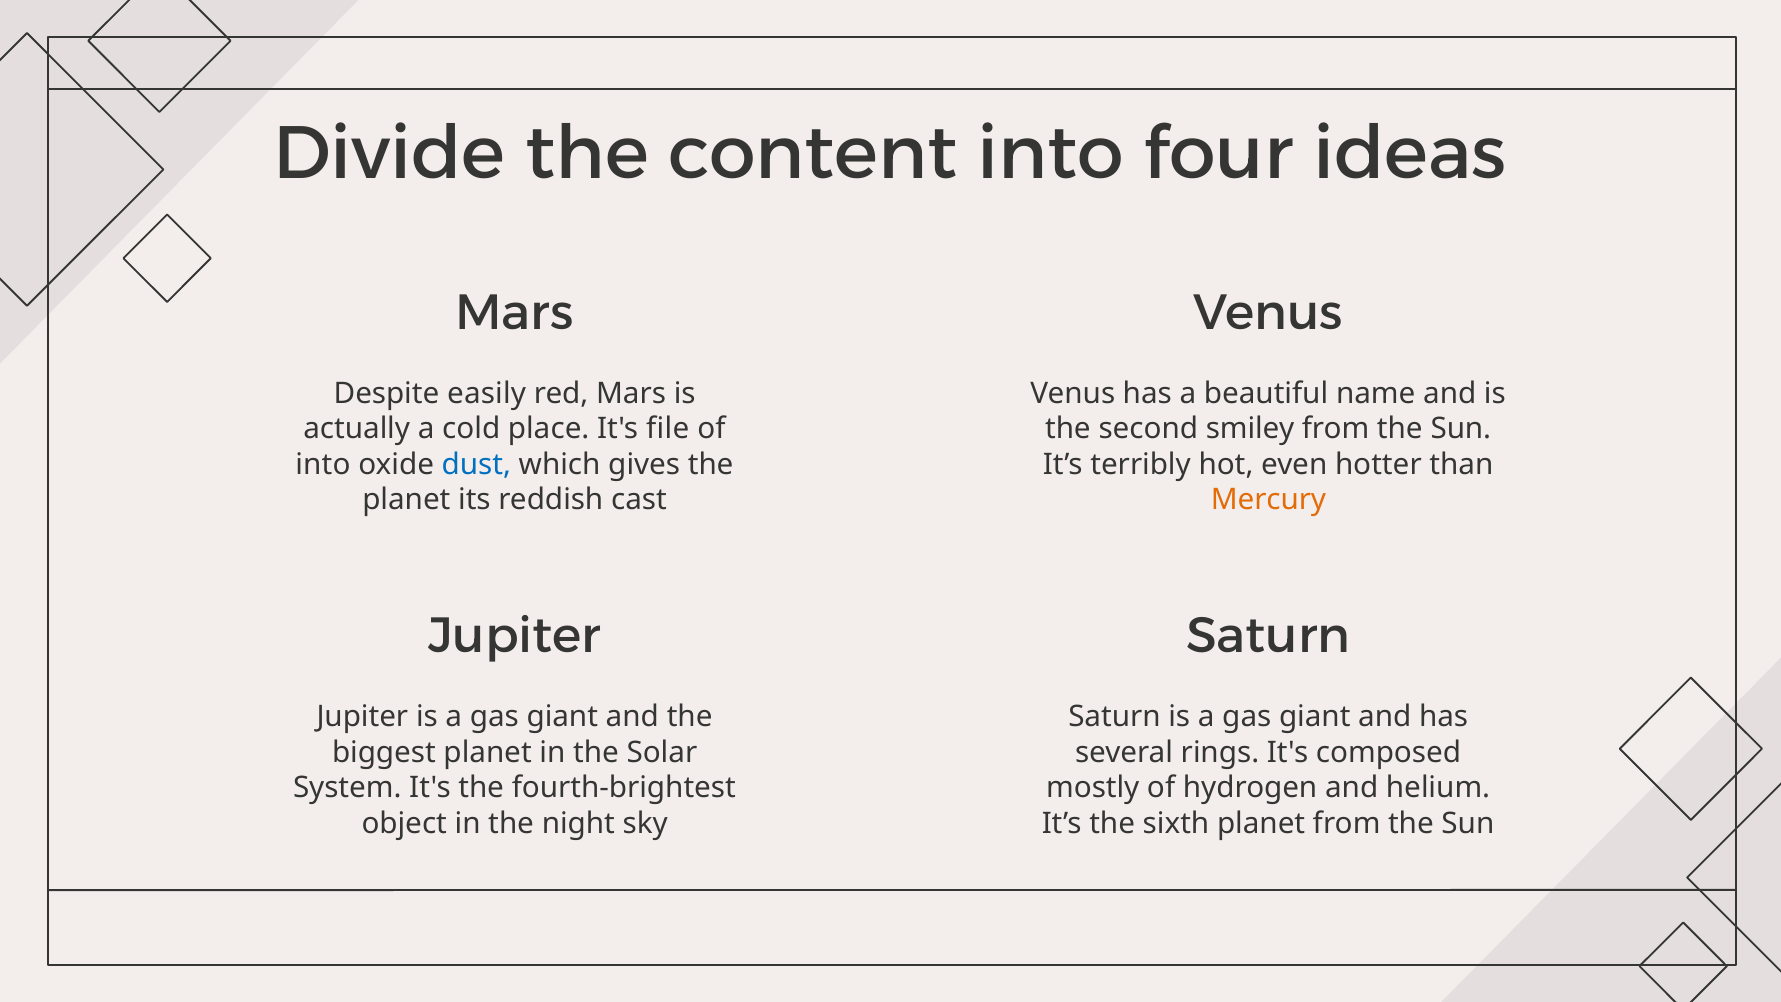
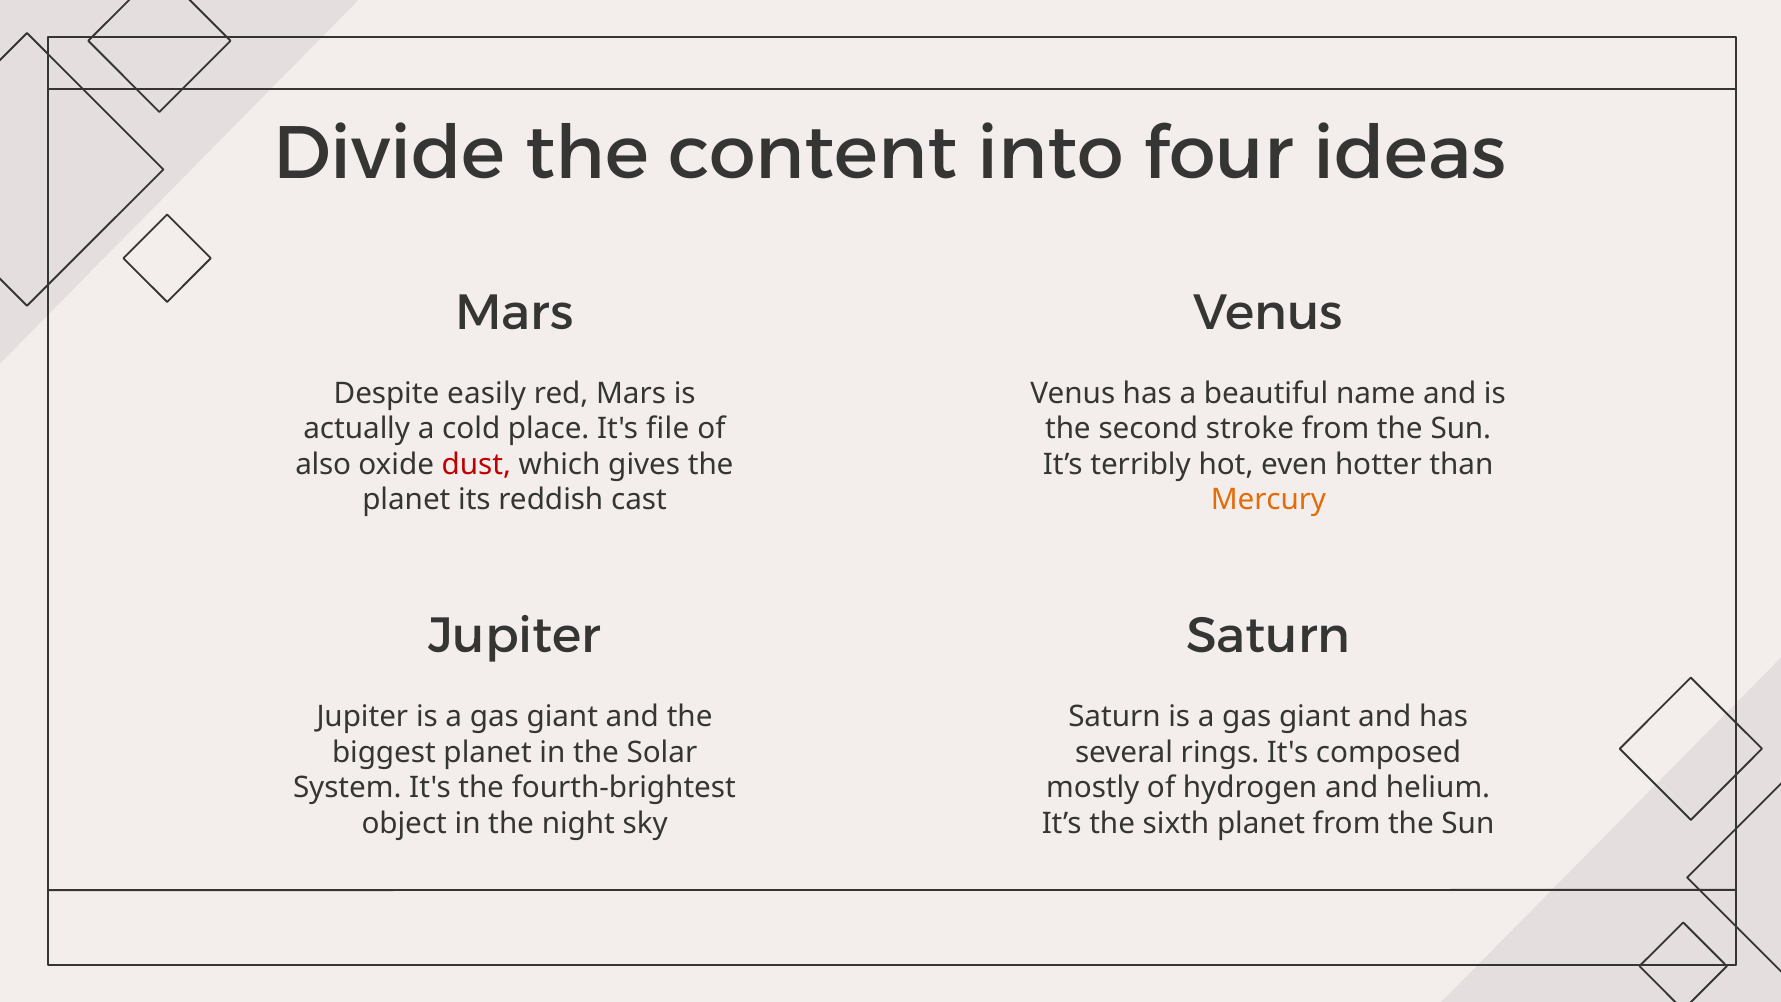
smiley: smiley -> stroke
into at (323, 464): into -> also
dust colour: blue -> red
